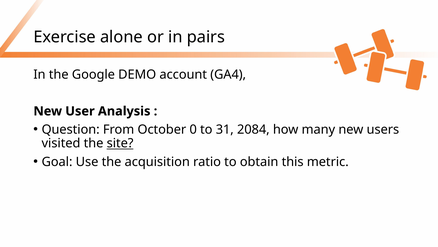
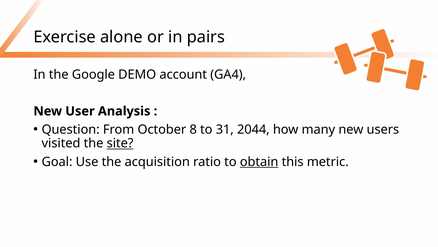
0: 0 -> 8
2084: 2084 -> 2044
obtain underline: none -> present
